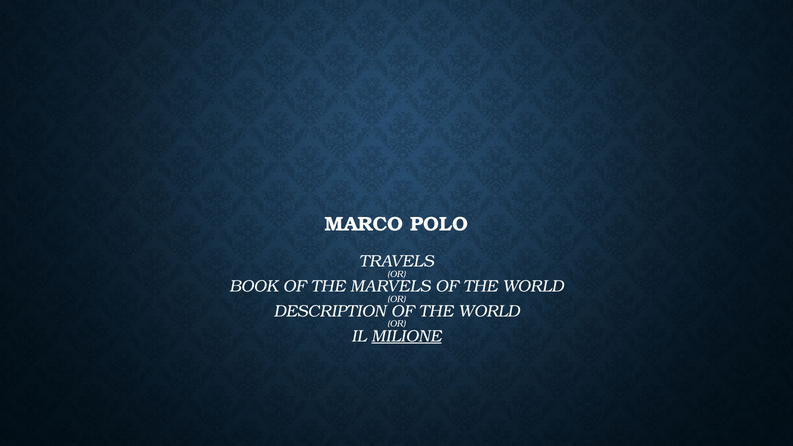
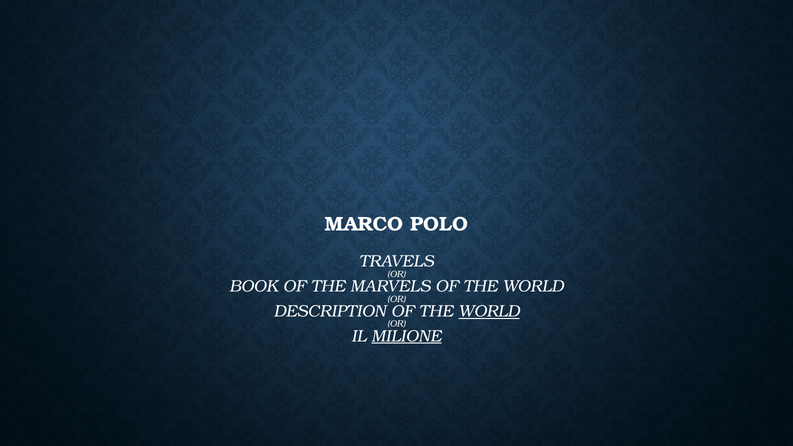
WORLD at (489, 311) underline: none -> present
